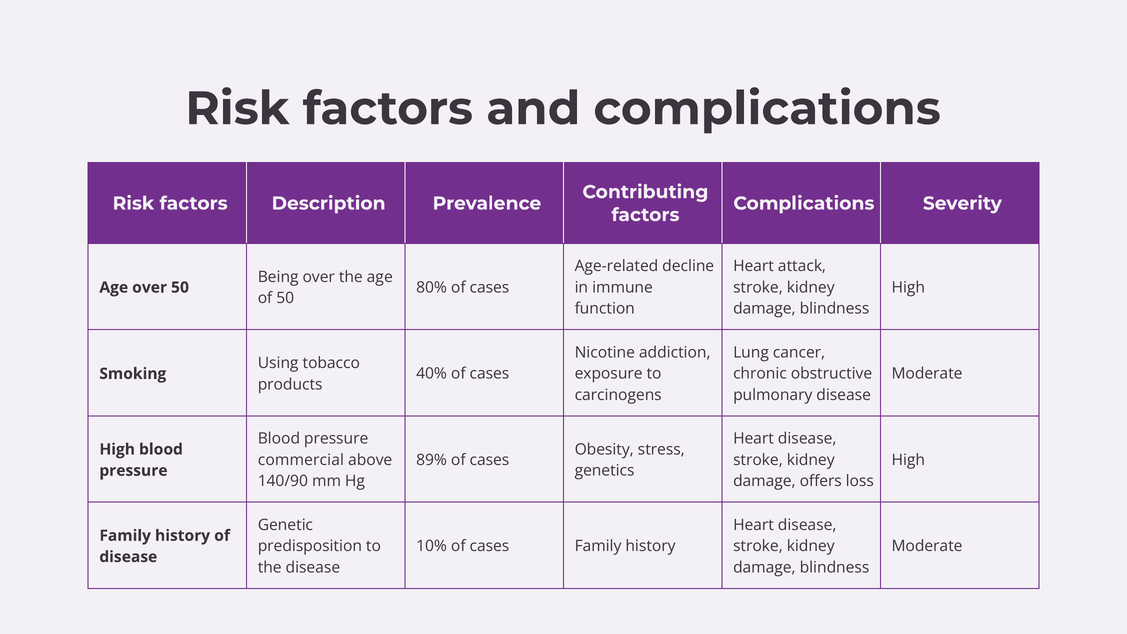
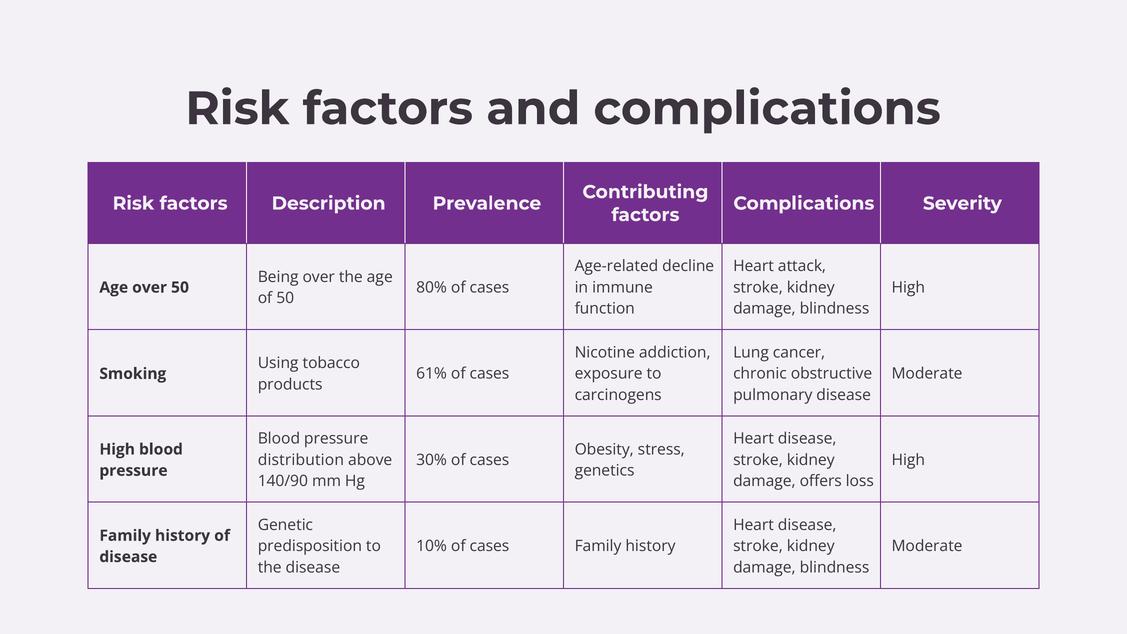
40%: 40% -> 61%
commercial: commercial -> distribution
89%: 89% -> 30%
